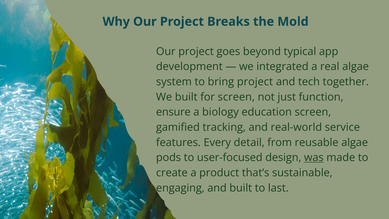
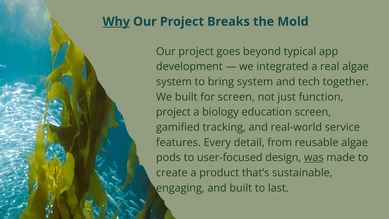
Why underline: none -> present
bring project: project -> system
ensure at (173, 112): ensure -> project
